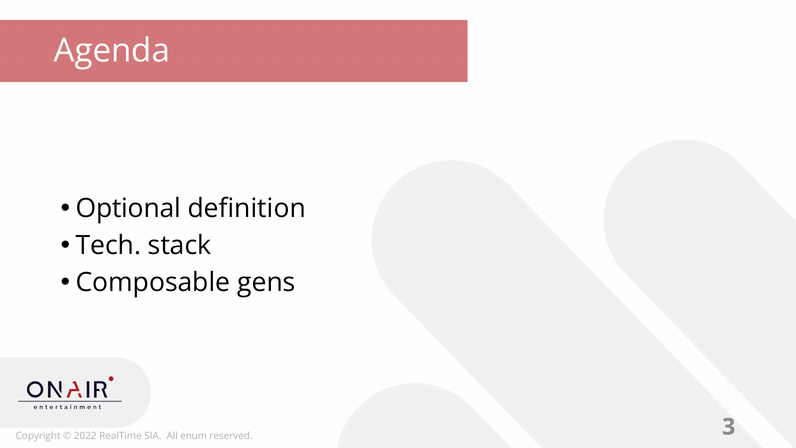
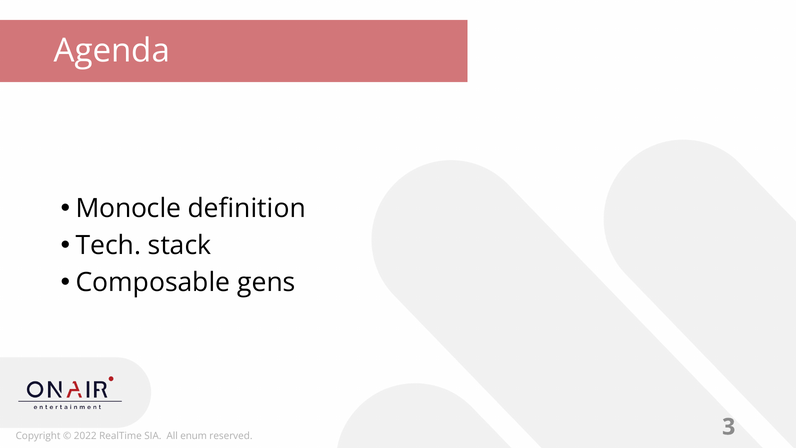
Optional: Optional -> Monocle
